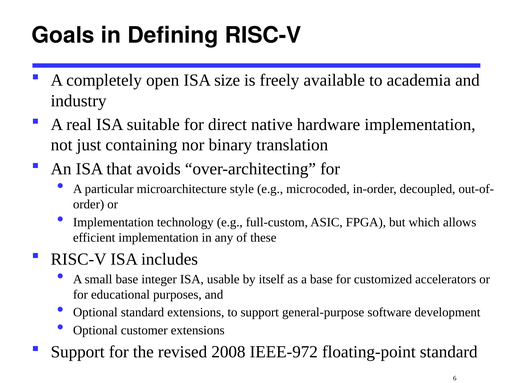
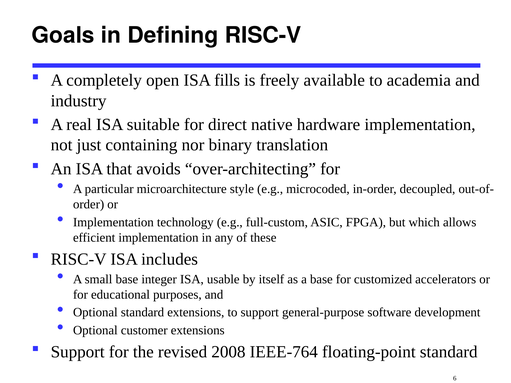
size: size -> fills
IEEE-972: IEEE-972 -> IEEE-764
